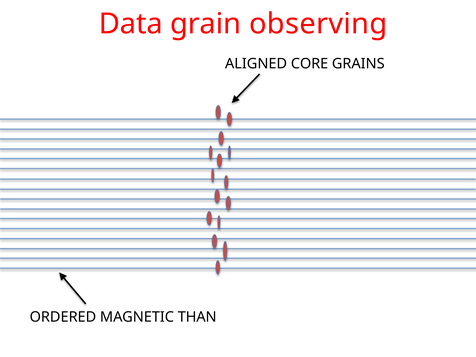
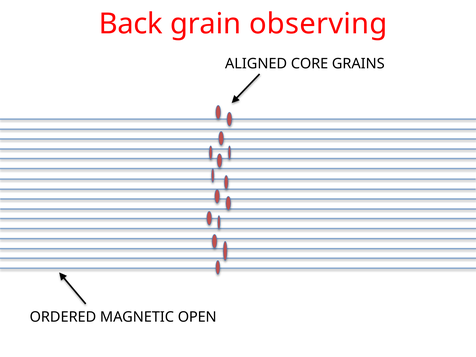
Data: Data -> Back
THAN: THAN -> OPEN
